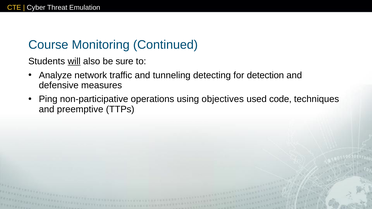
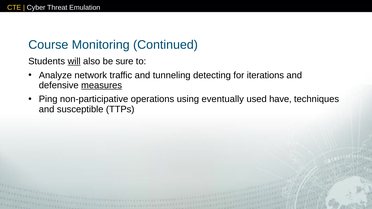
detection: detection -> iterations
measures underline: none -> present
objectives: objectives -> eventually
code: code -> have
preemptive: preemptive -> susceptible
